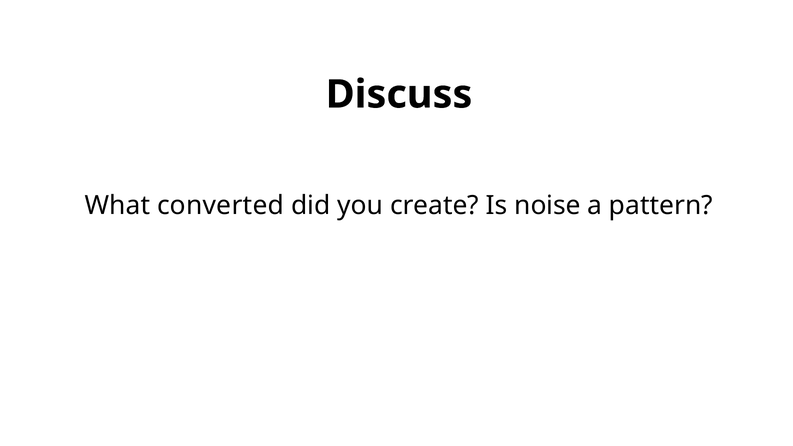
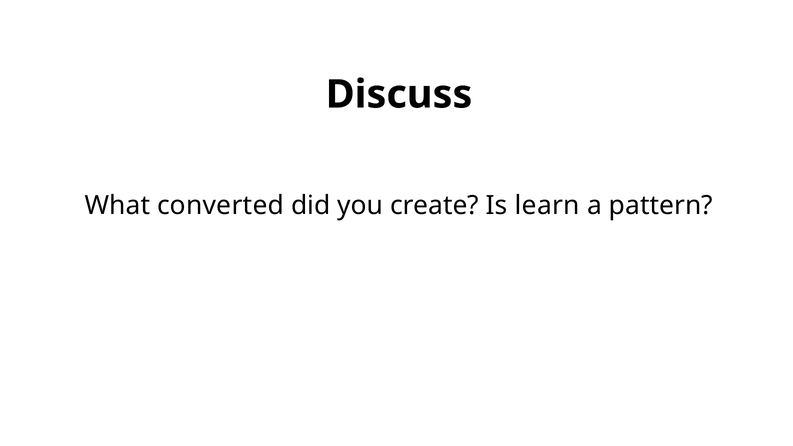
noise: noise -> learn
